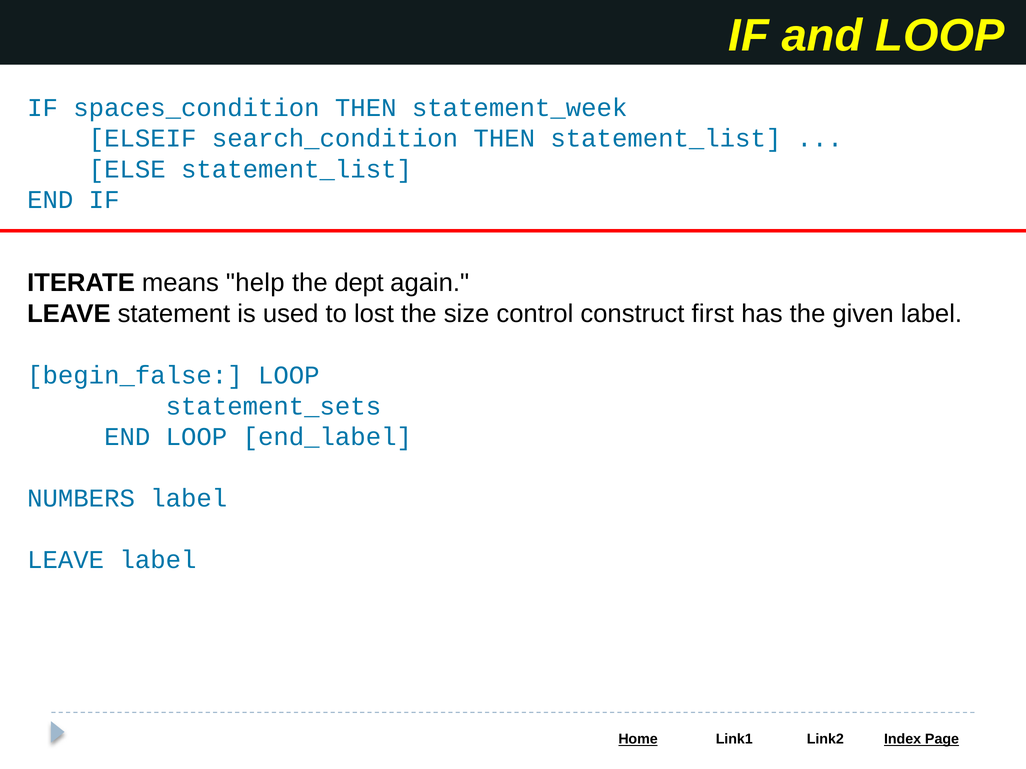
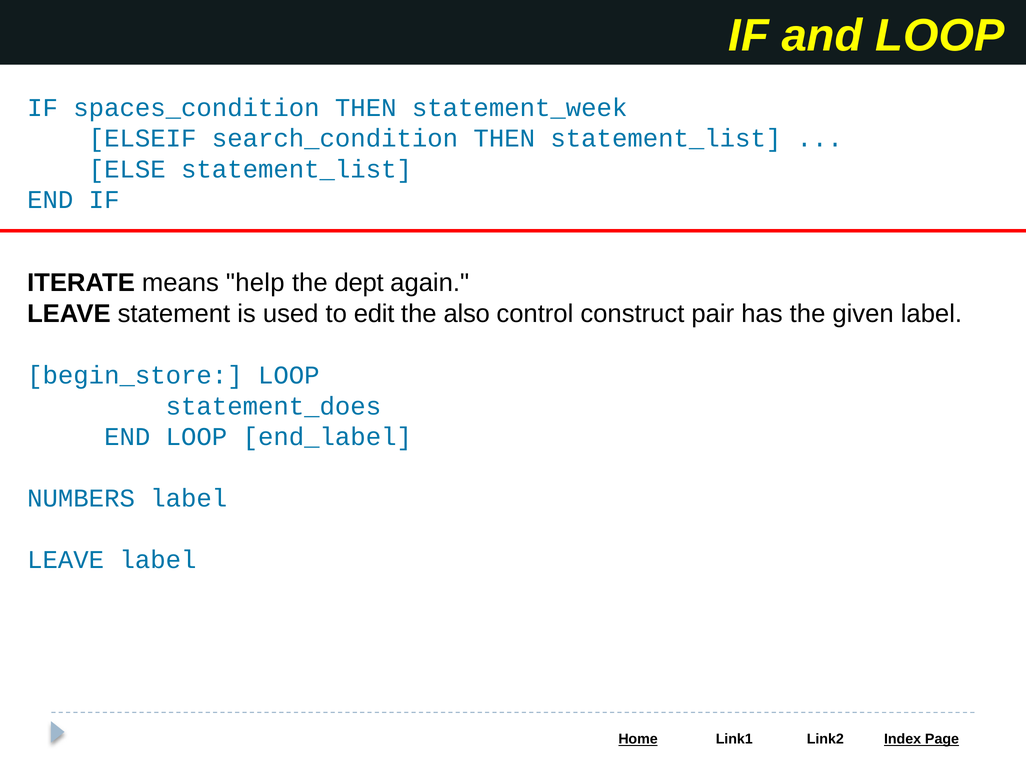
lost: lost -> edit
size: size -> also
first: first -> pair
begin_false: begin_false -> begin_store
statement_sets: statement_sets -> statement_does
